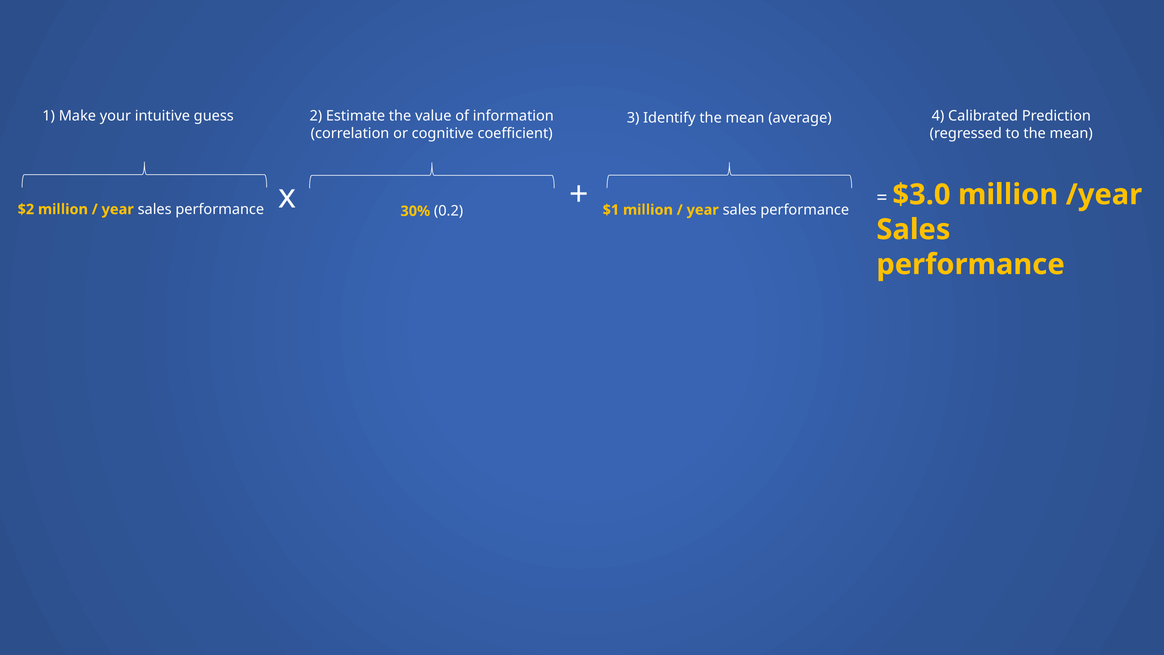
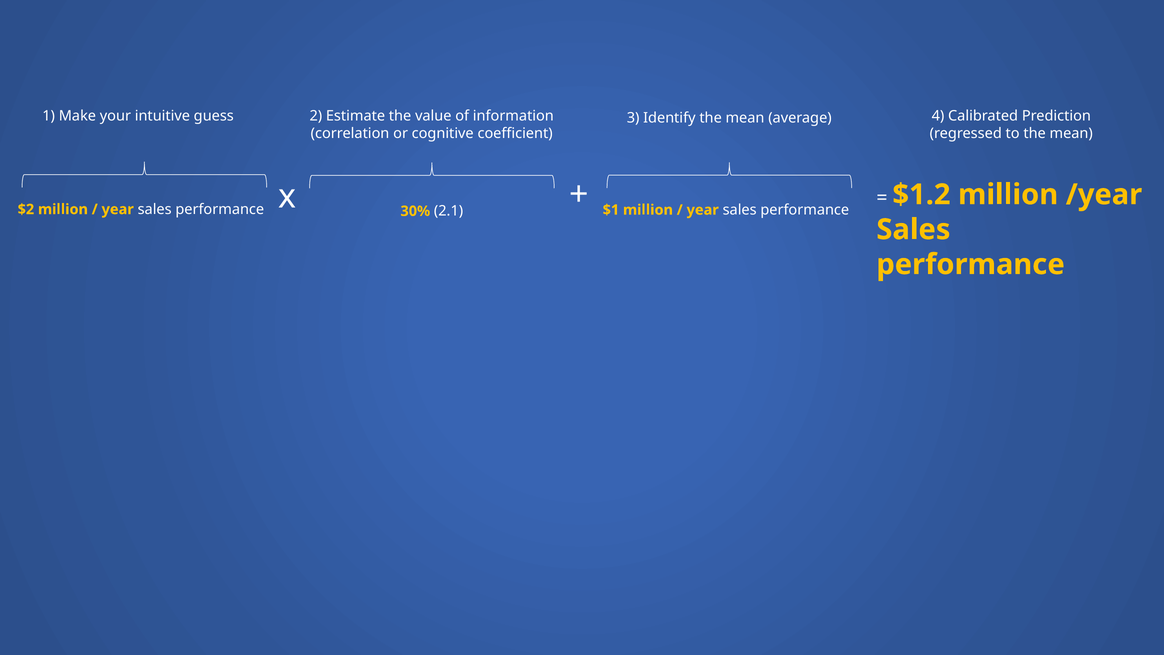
$3.0: $3.0 -> $1.2
0.2: 0.2 -> 2.1
